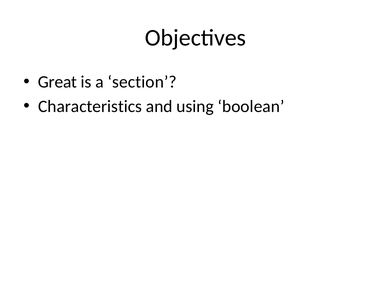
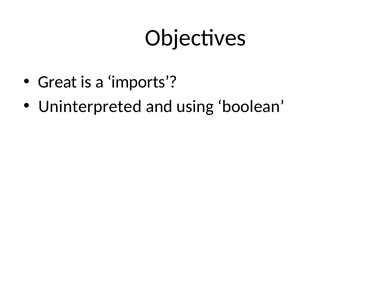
section: section -> imports
Characteristics: Characteristics -> Uninterpreted
